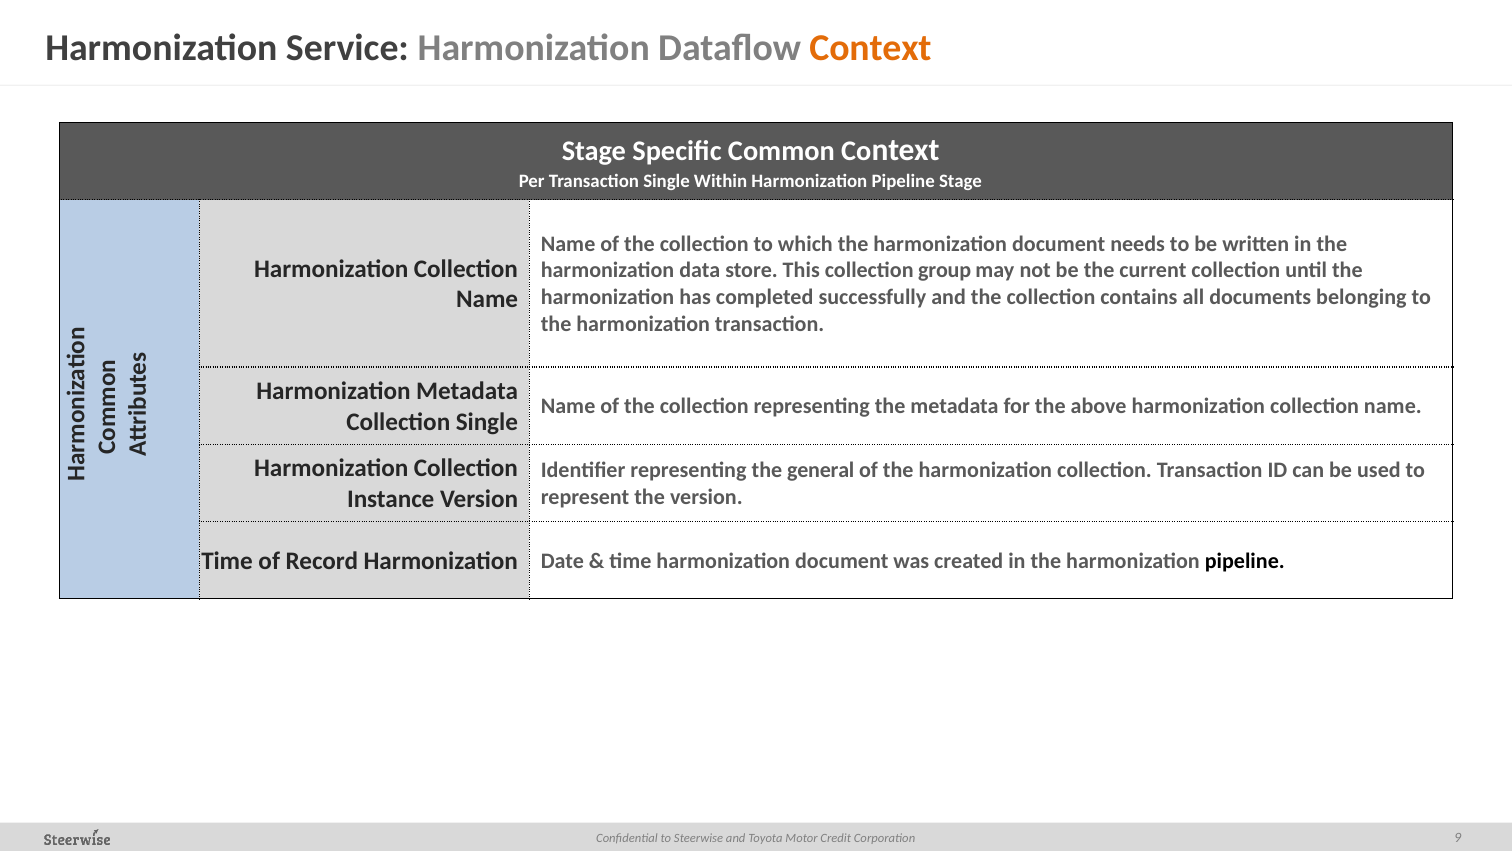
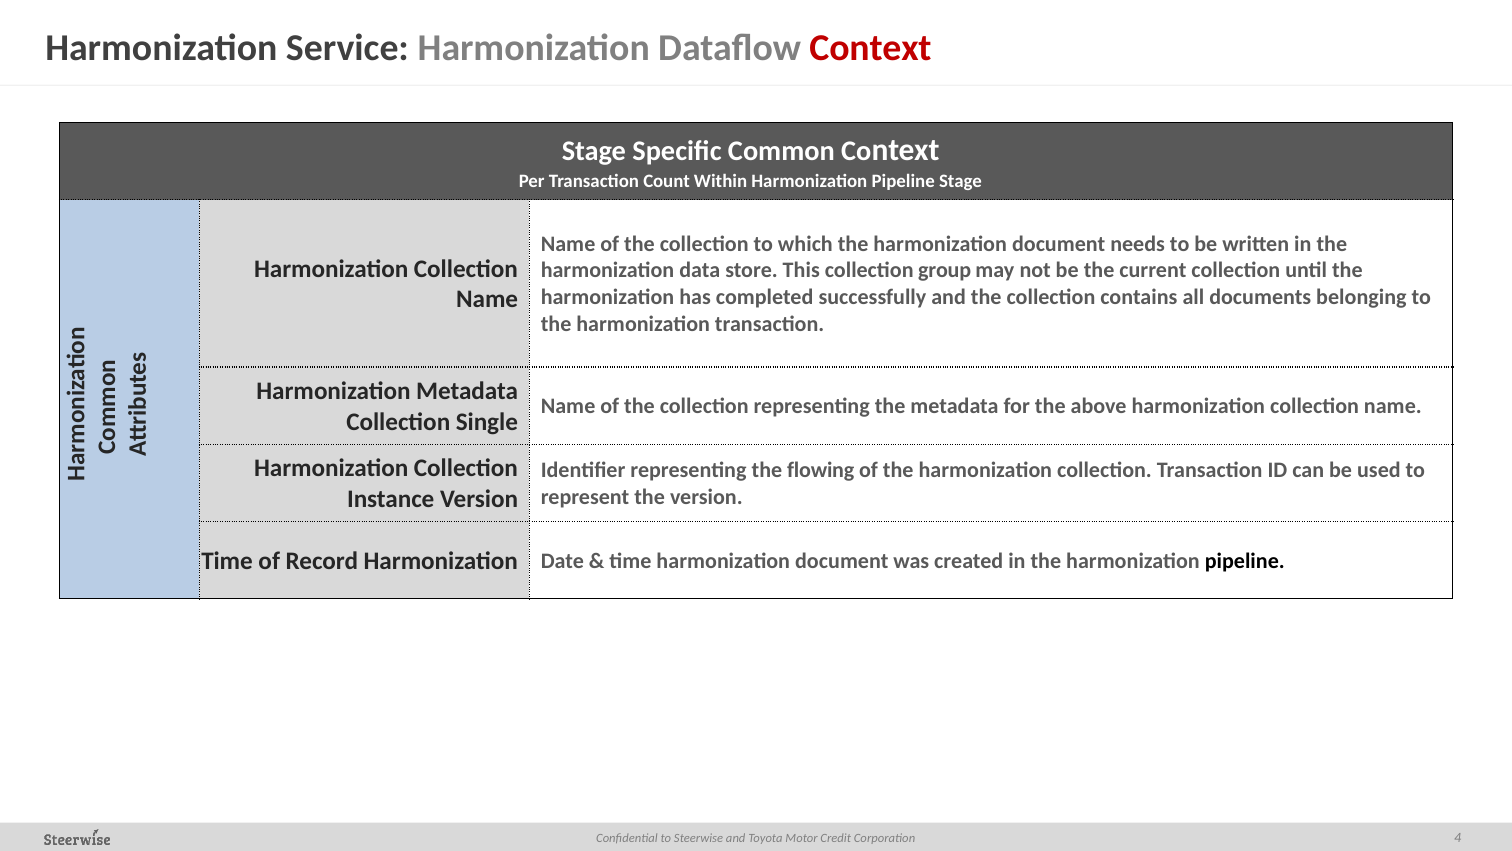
Context at (871, 48) colour: orange -> red
Transaction Single: Single -> Count
general: general -> flowing
9: 9 -> 4
